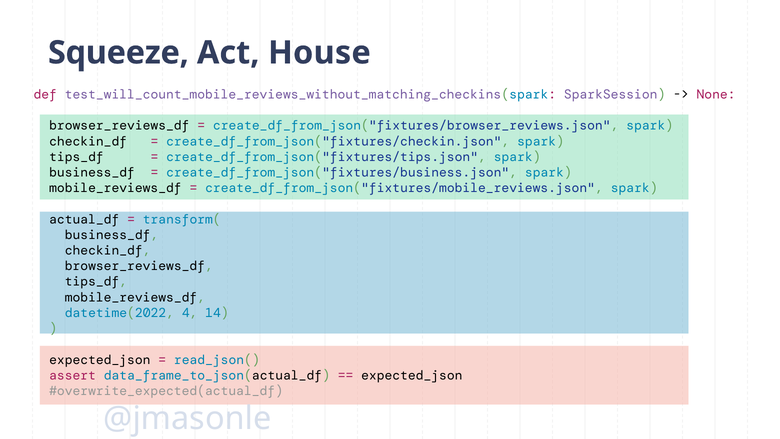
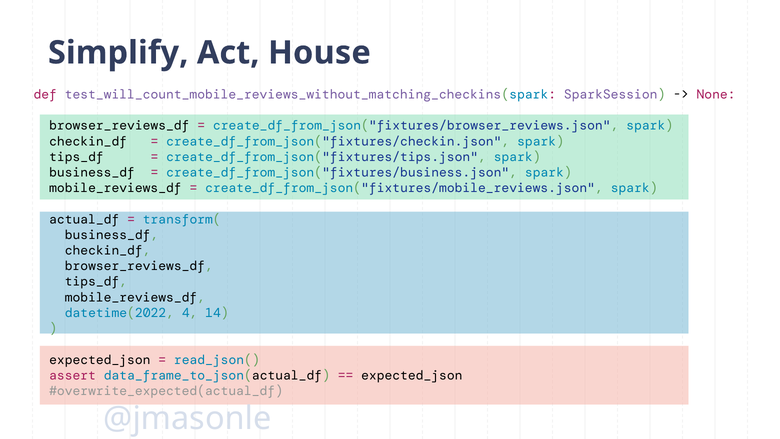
Squeeze: Squeeze -> Simplify
